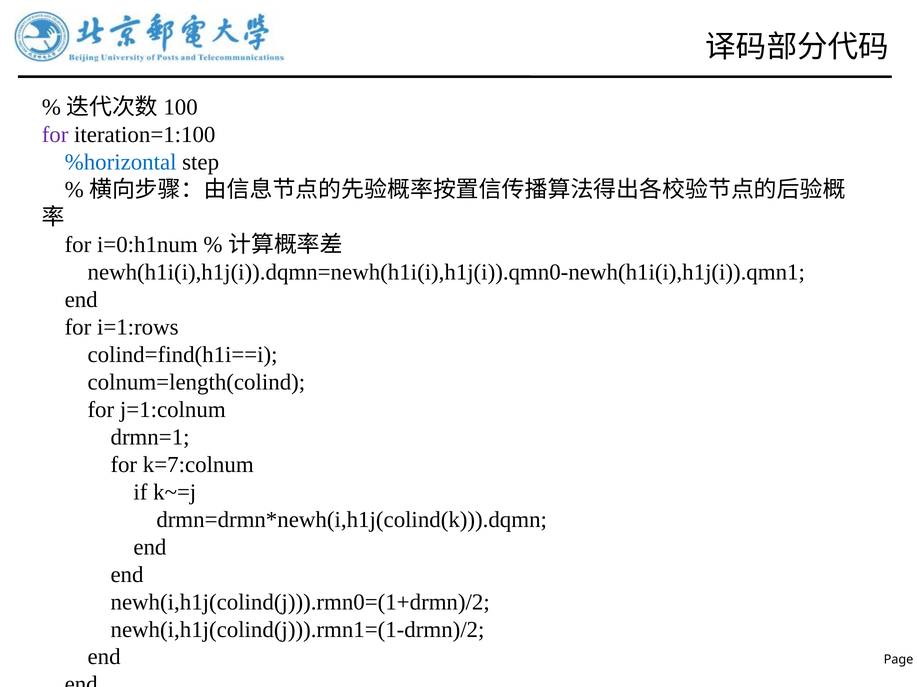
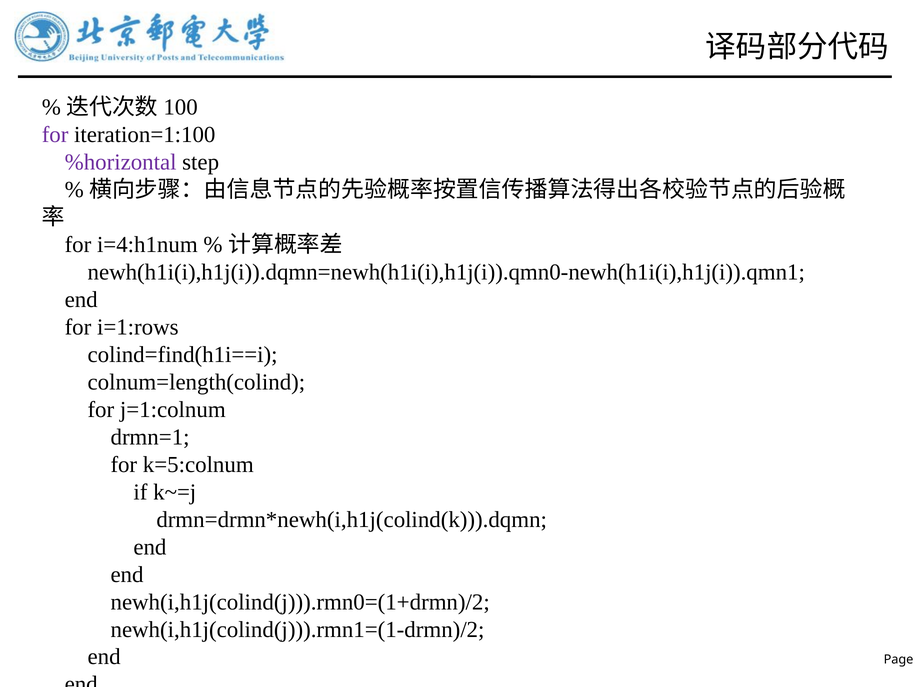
%horizontal colour: blue -> purple
i=0:h1num: i=0:h1num -> i=4:h1num
k=7:colnum: k=7:colnum -> k=5:colnum
